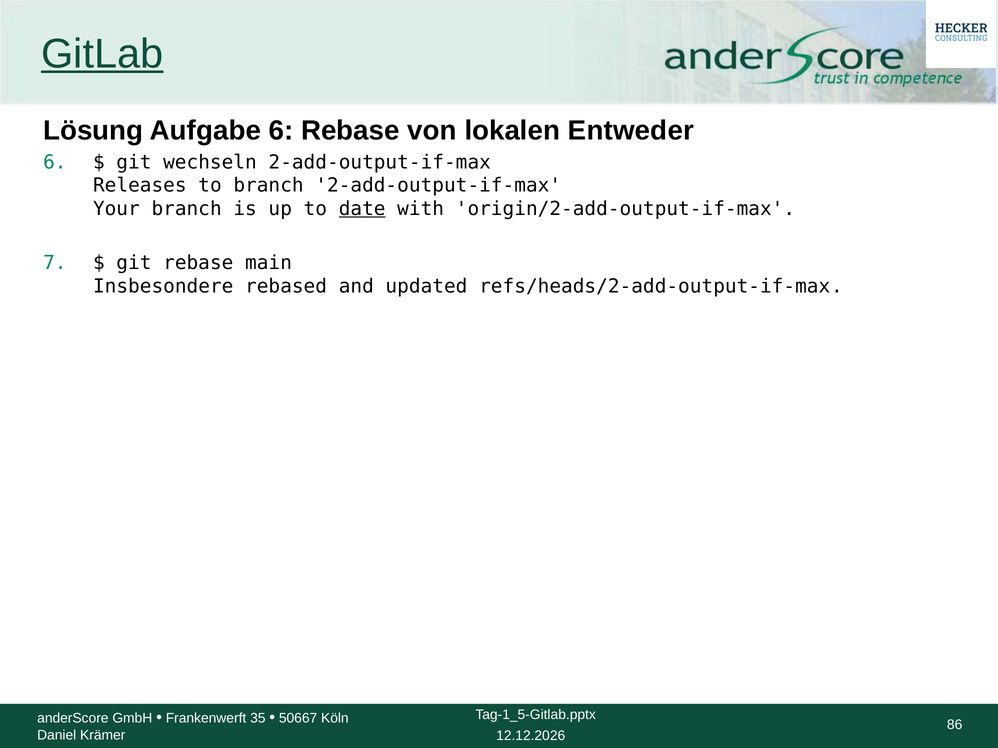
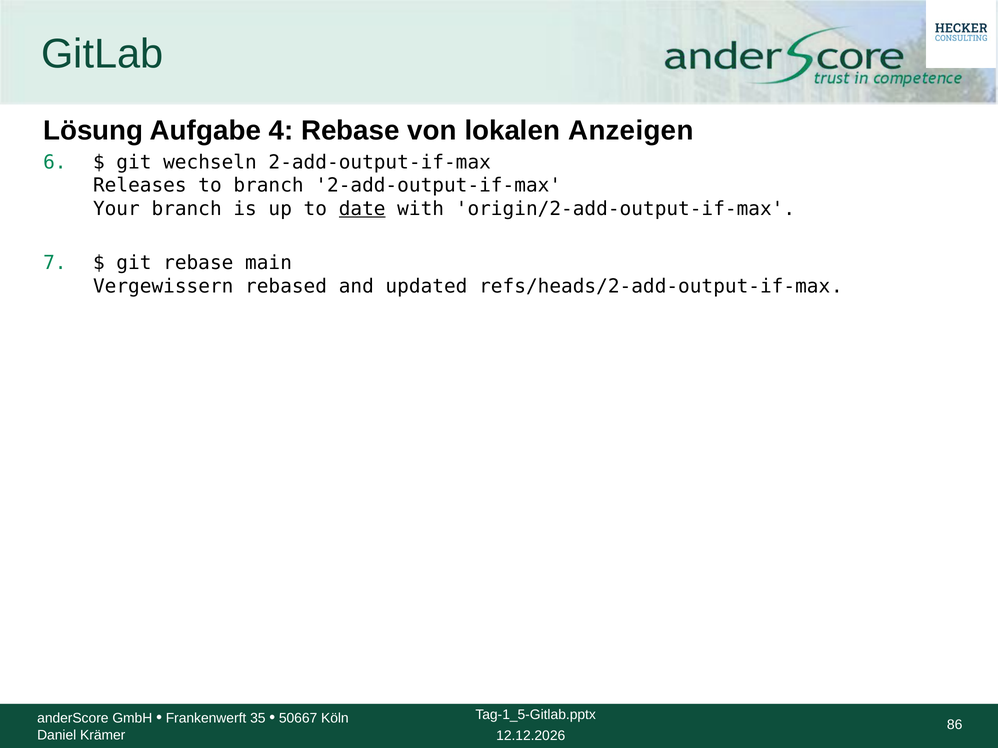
GitLab underline: present -> none
Aufgabe 6: 6 -> 4
Entweder: Entweder -> Anzeigen
Insbesondere: Insbesondere -> Vergewissern
